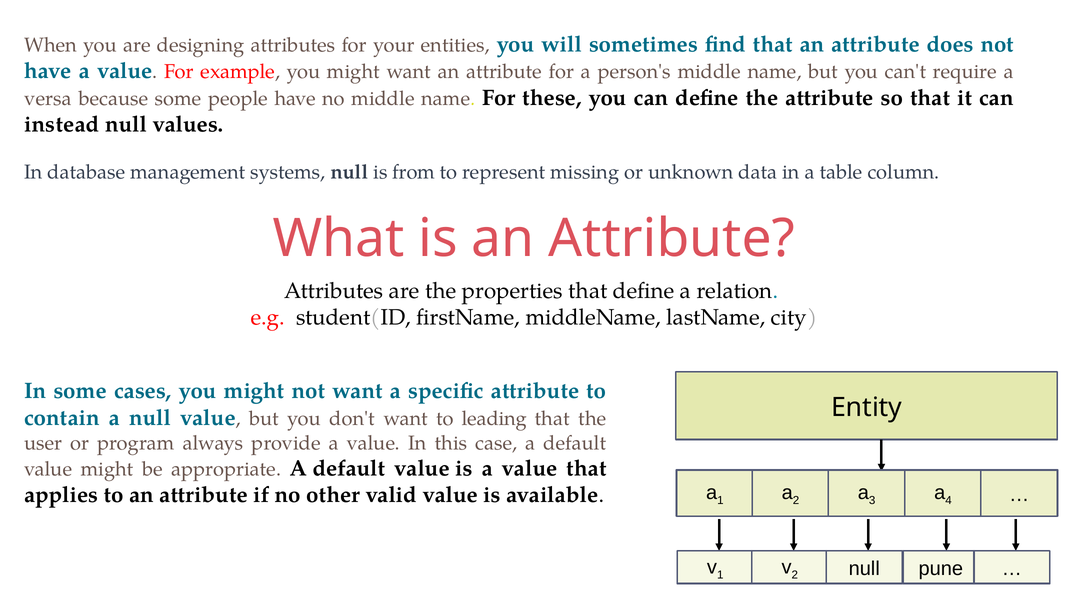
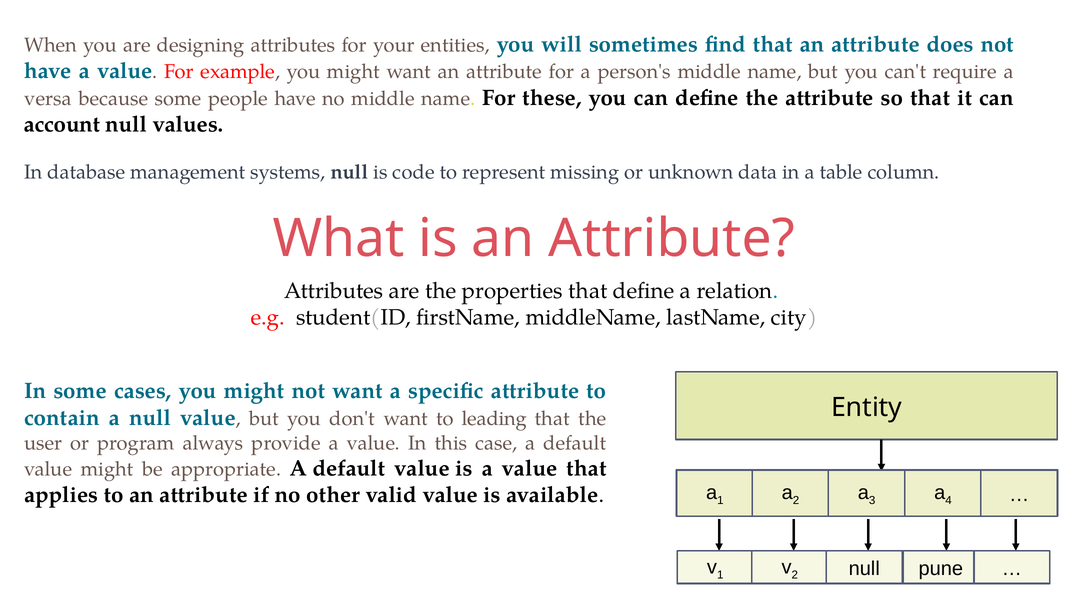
instead: instead -> account
from: from -> code
